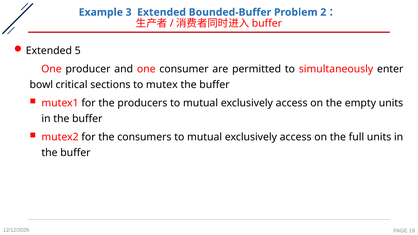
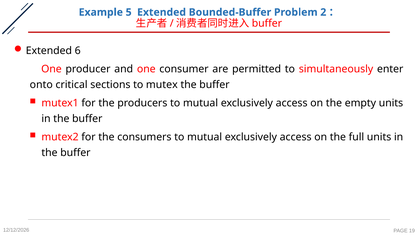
3: 3 -> 5
5: 5 -> 6
bowl: bowl -> onto
